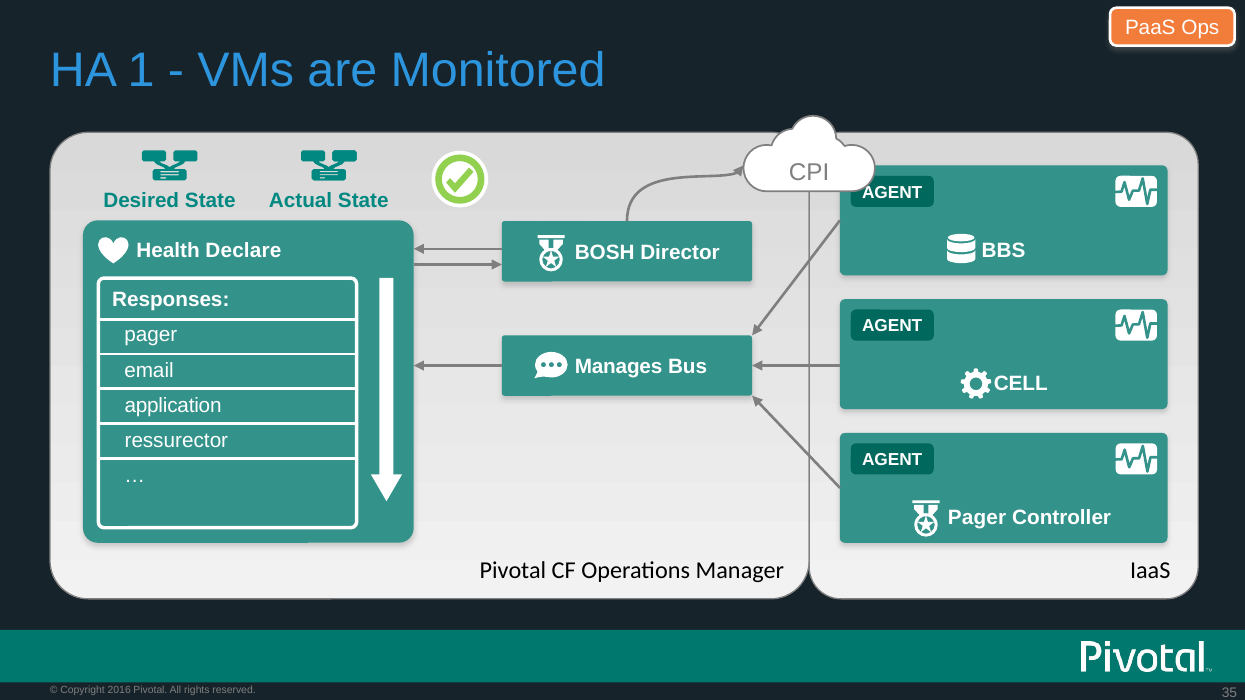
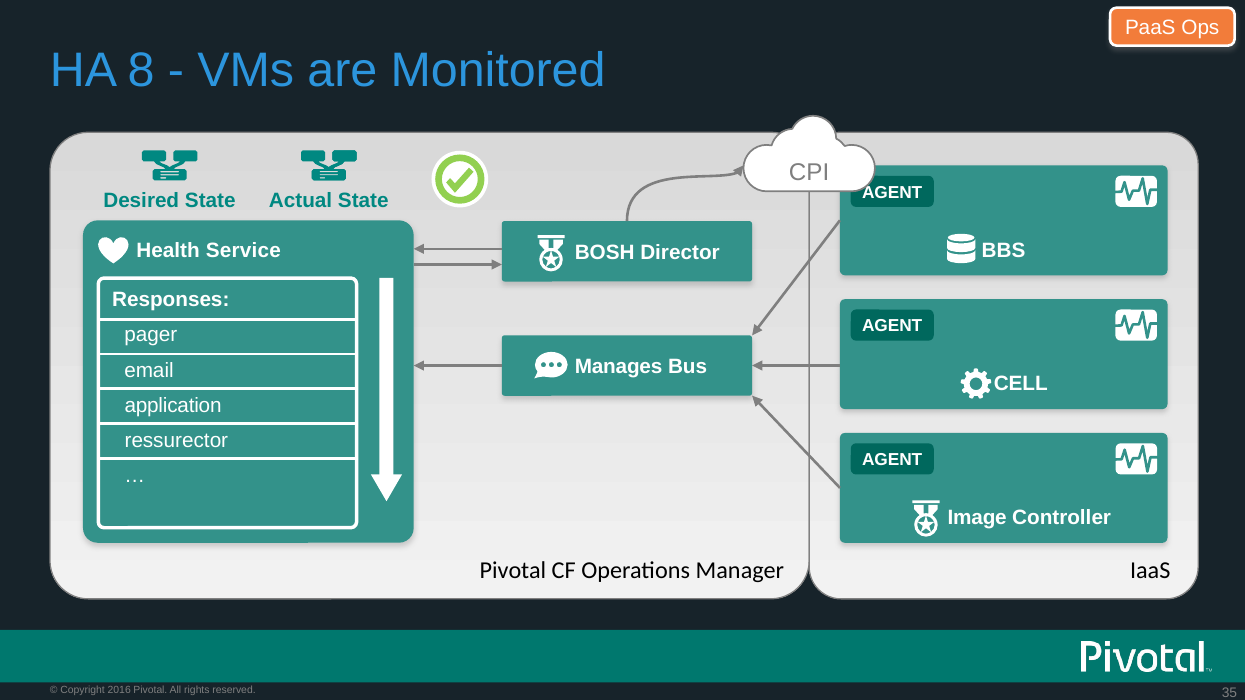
1: 1 -> 8
Declare: Declare -> Service
Pager at (977, 518): Pager -> Image
